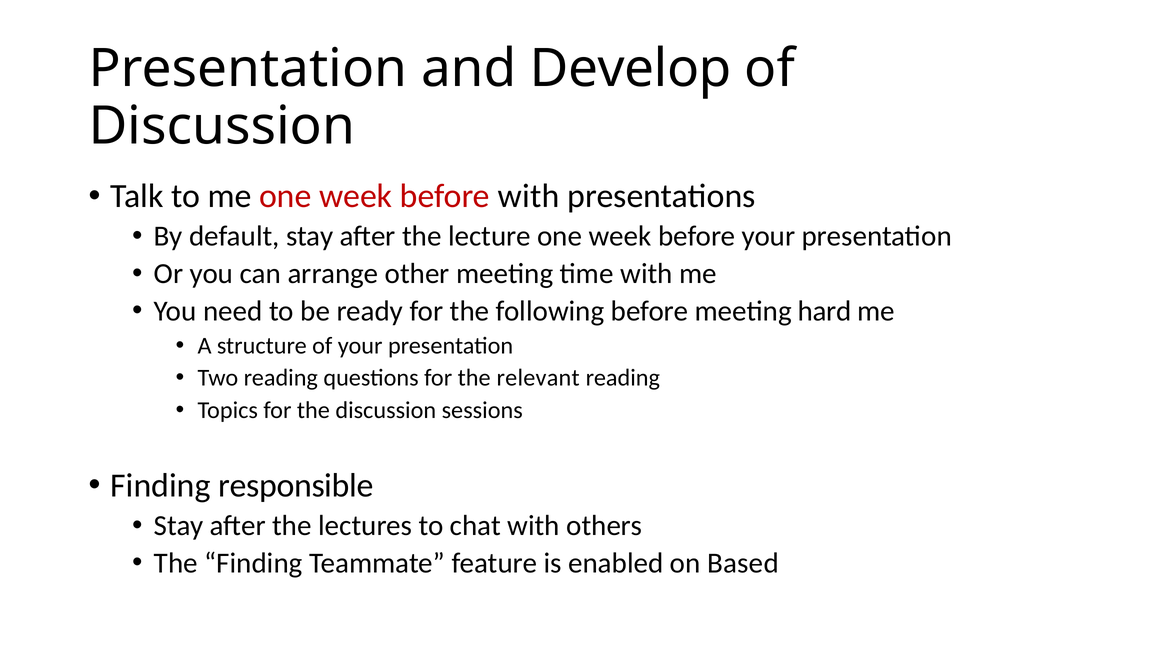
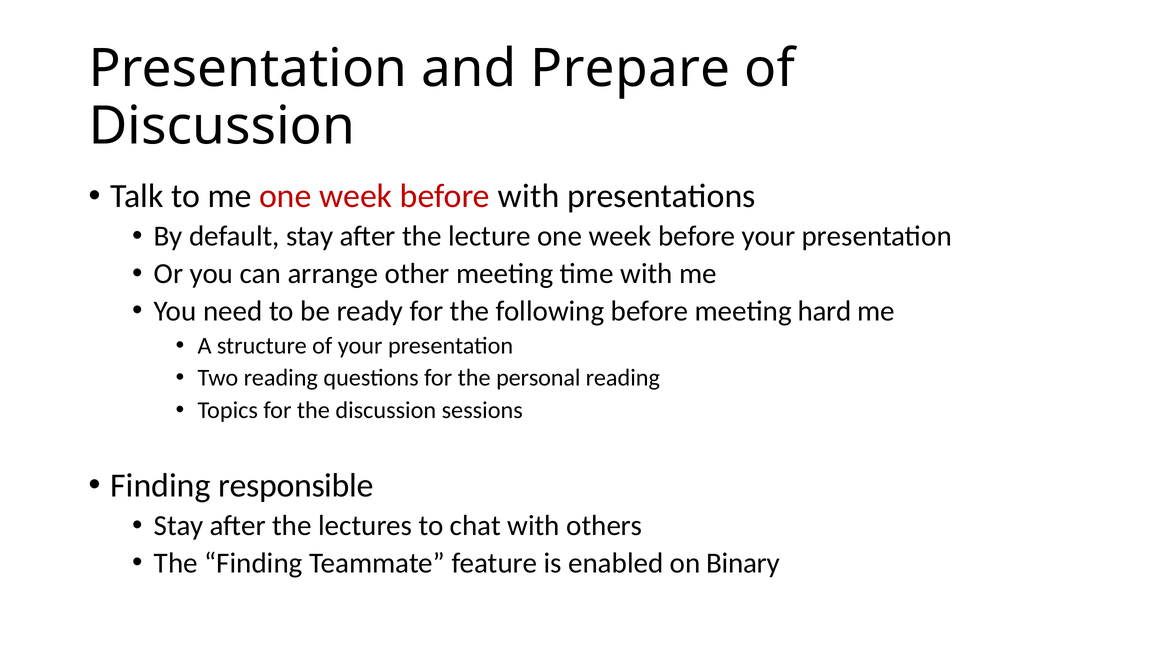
Develop: Develop -> Prepare
relevant: relevant -> personal
Based: Based -> Binary
